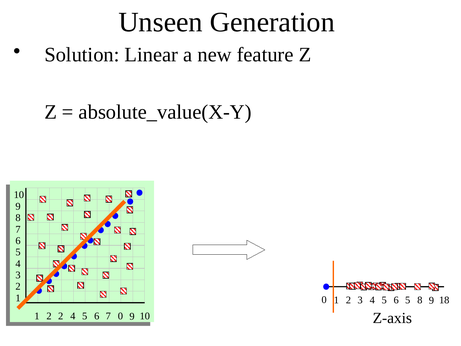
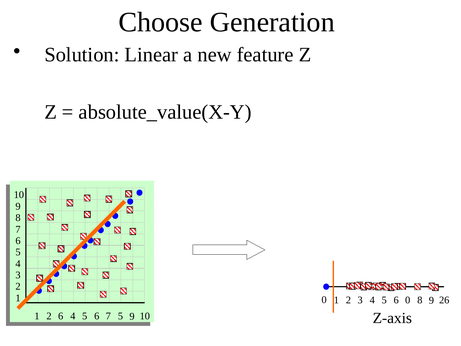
Unseen: Unseen -> Choose
6 5: 5 -> 0
18: 18 -> 26
2 2: 2 -> 6
7 0: 0 -> 5
